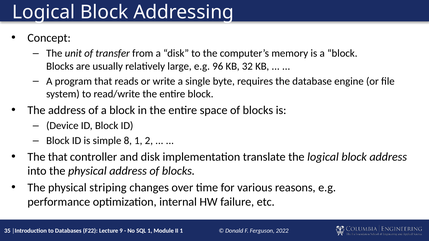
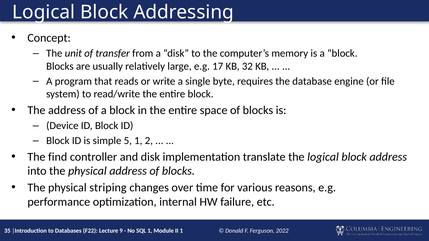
96: 96 -> 17
8: 8 -> 5
The that: that -> find
